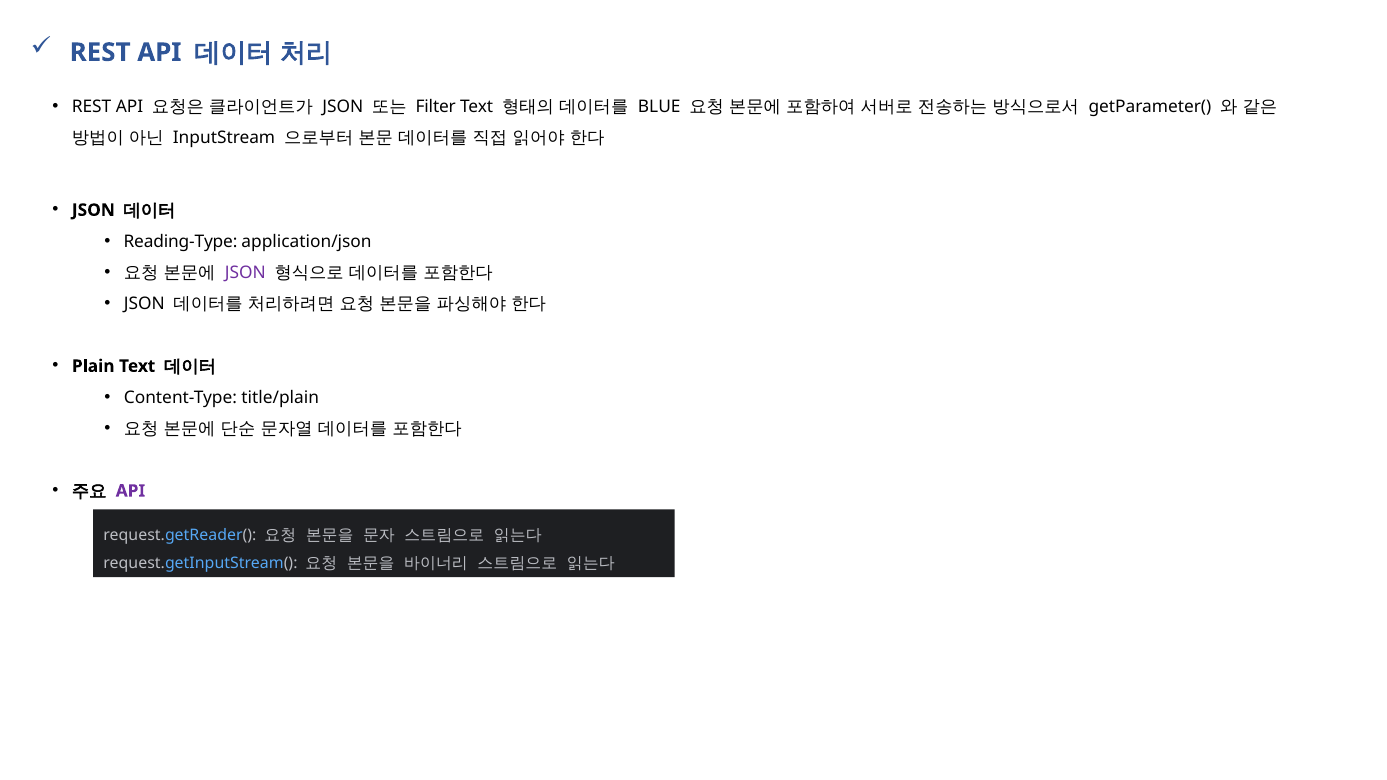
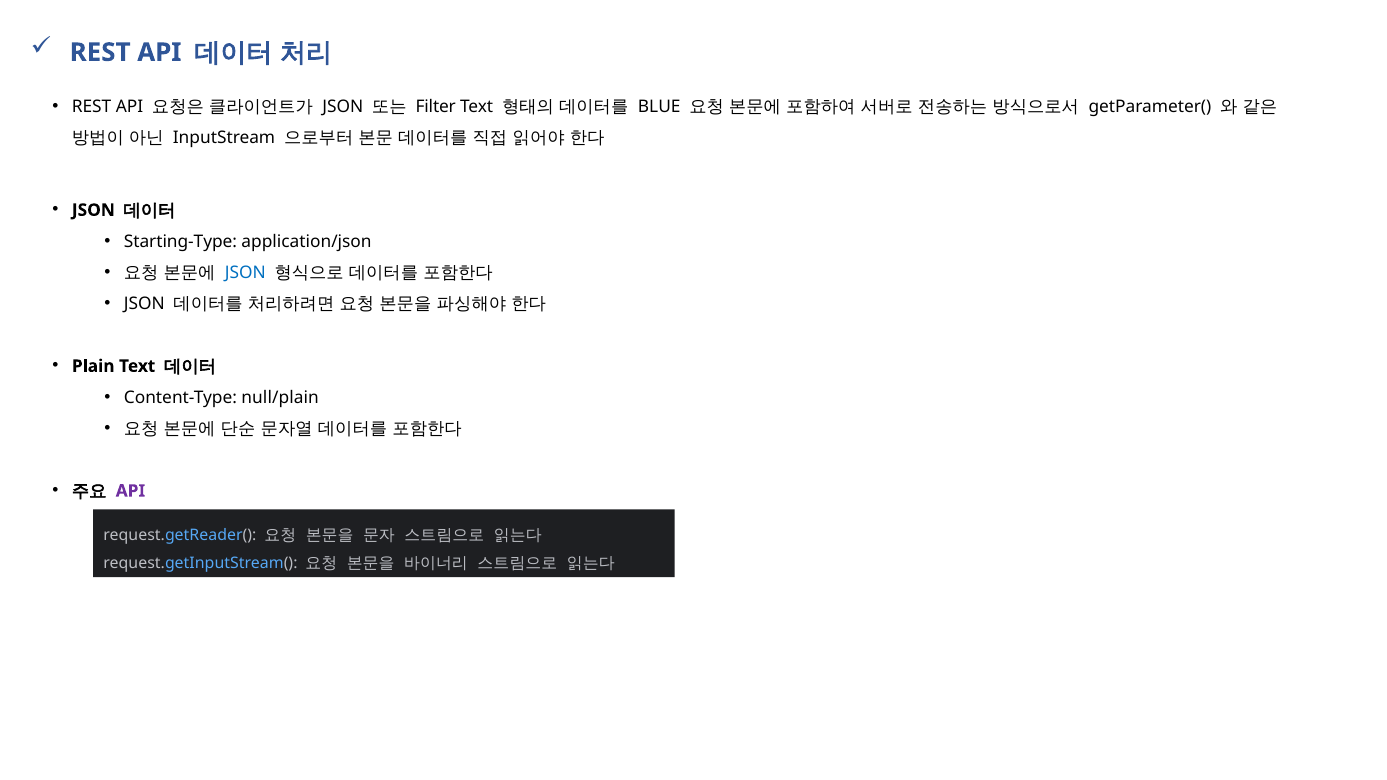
Reading-Type: Reading-Type -> Starting-Type
JSON at (245, 273) colour: purple -> blue
title/plain: title/plain -> null/plain
